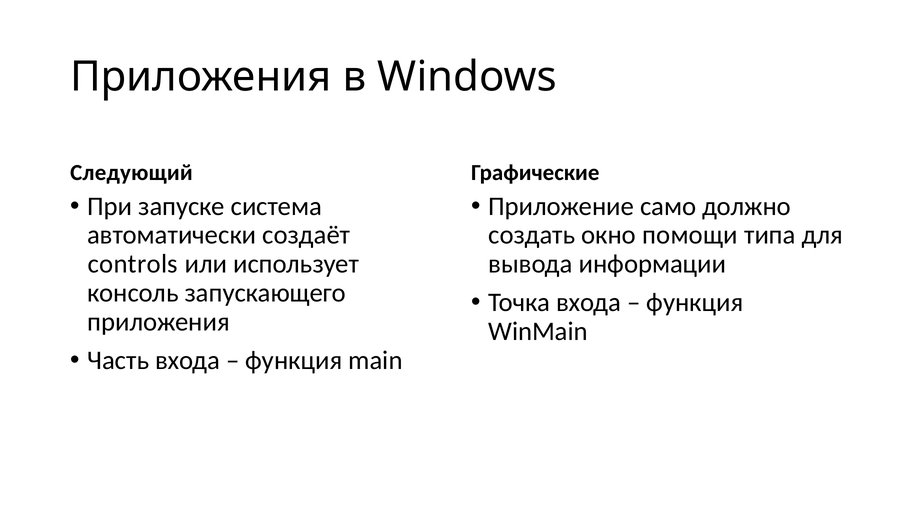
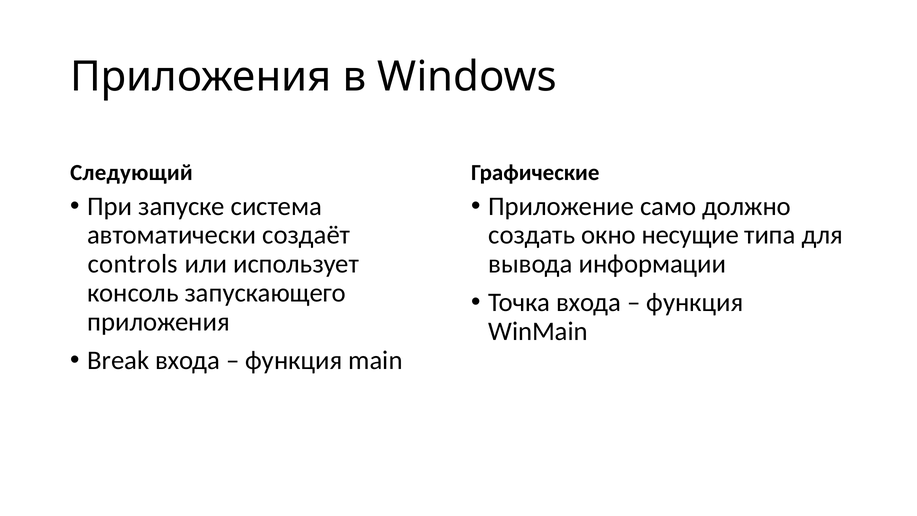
помощи: помощи -> несущие
Часть: Часть -> Break
